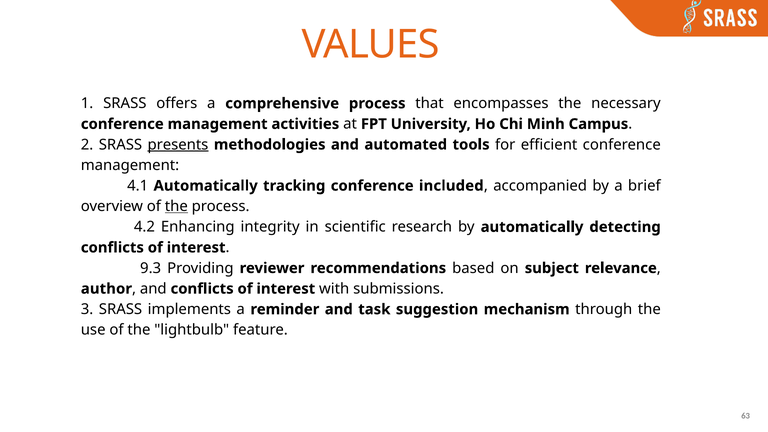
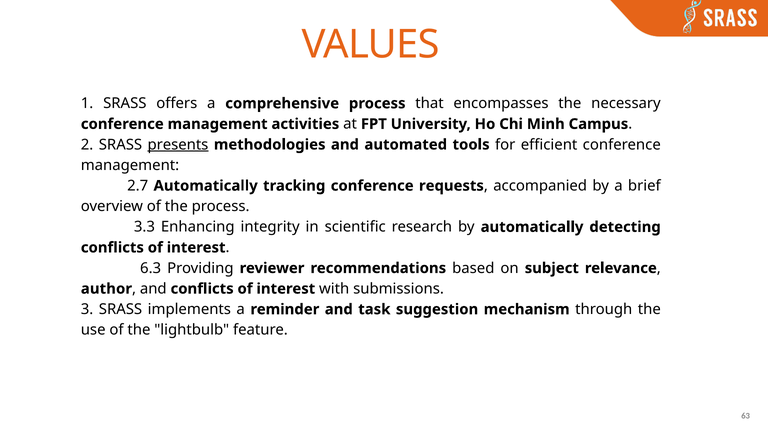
4.1: 4.1 -> 2.7
included: included -> requests
the at (176, 206) underline: present -> none
4.2: 4.2 -> 3.3
9.3: 9.3 -> 6.3
